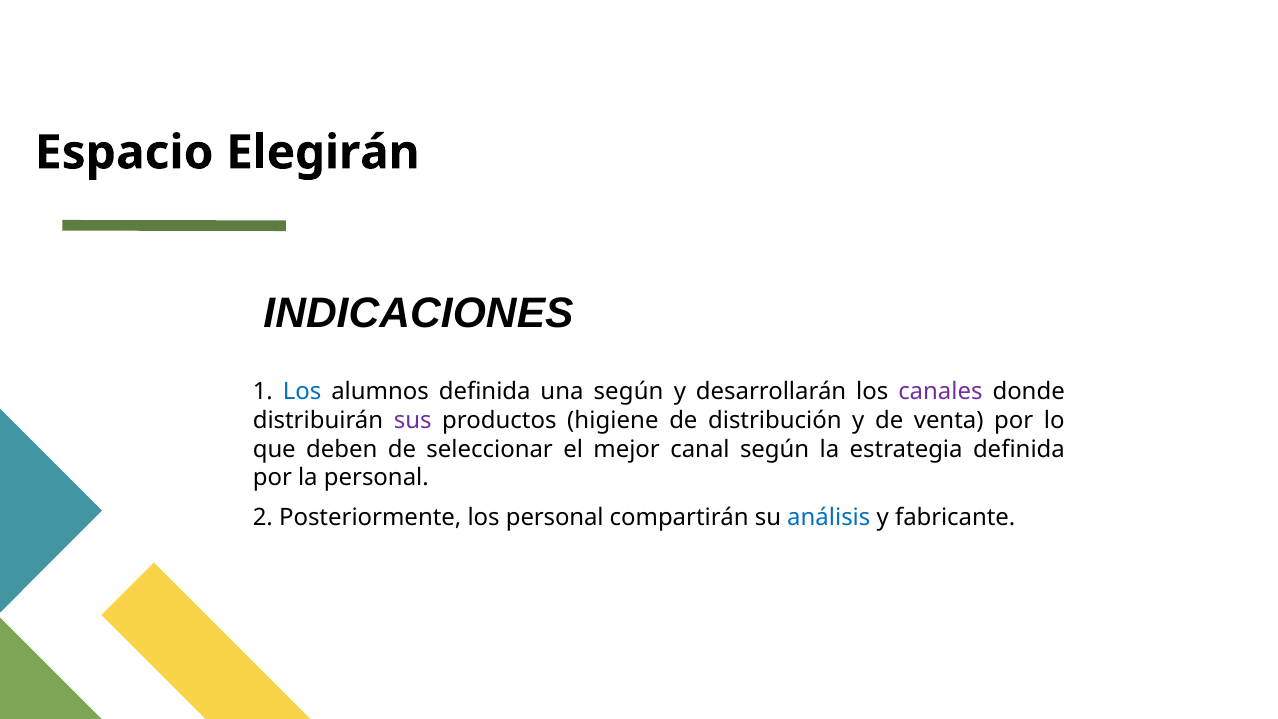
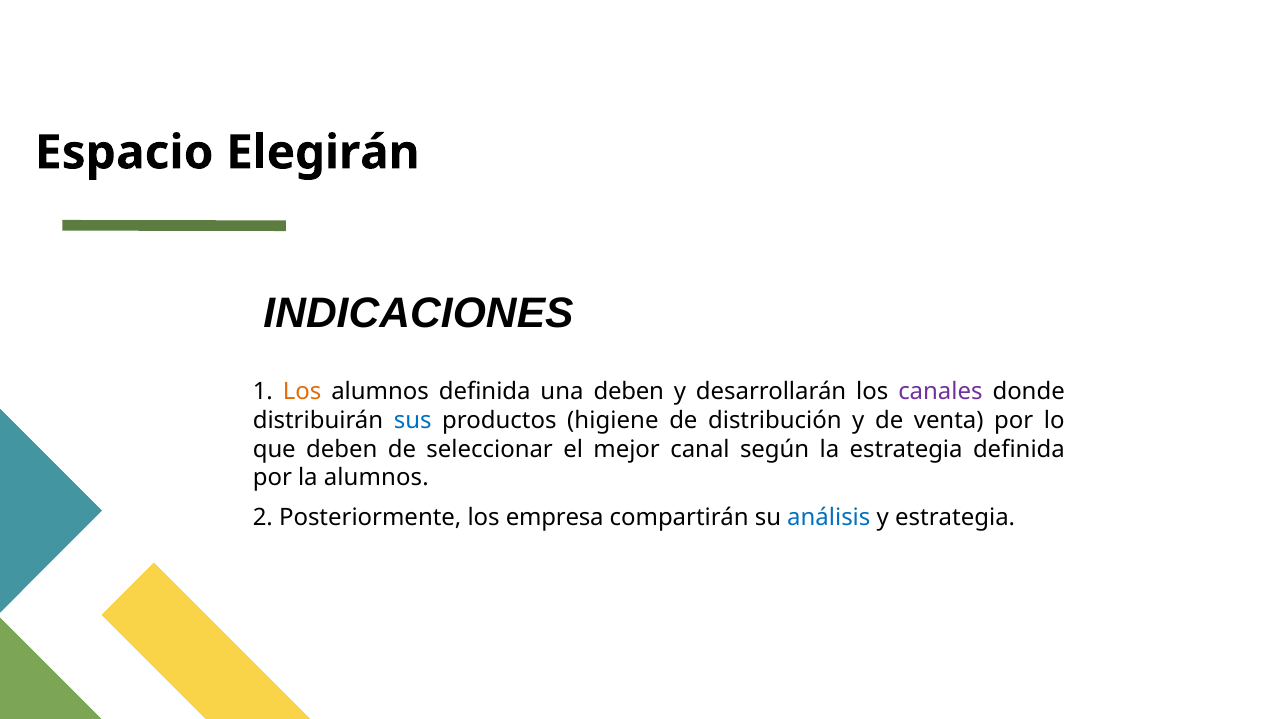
Los at (302, 392) colour: blue -> orange
una según: según -> deben
sus colour: purple -> blue
la personal: personal -> alumnos
los personal: personal -> empresa
y fabricante: fabricante -> estrategia
